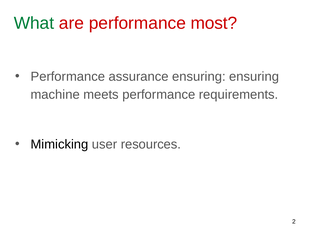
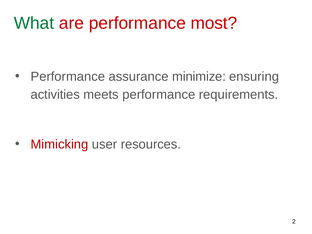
assurance ensuring: ensuring -> minimize
machine: machine -> activities
Mimicking colour: black -> red
